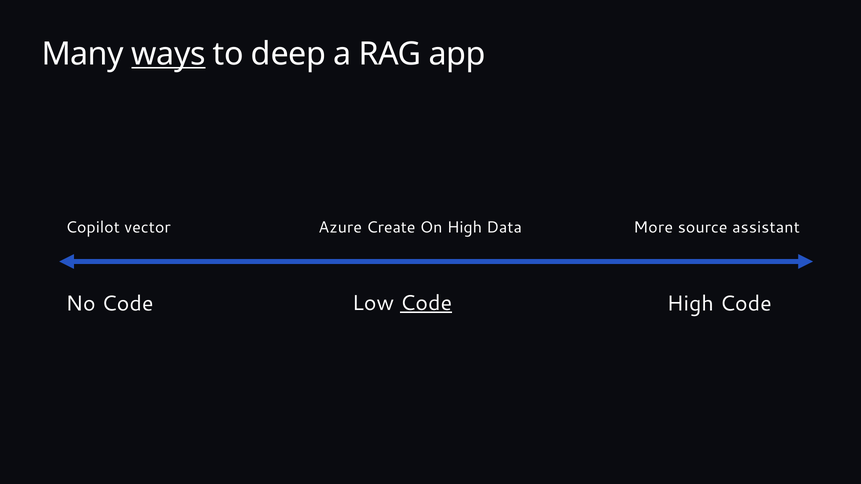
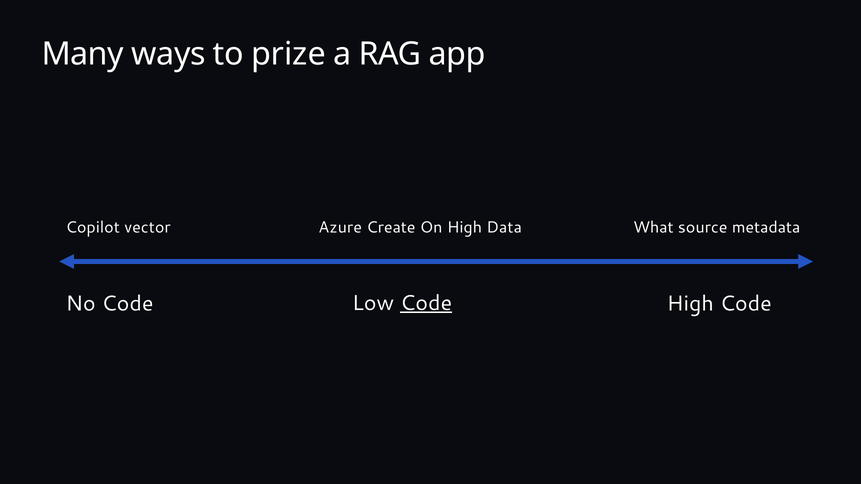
ways underline: present -> none
deep: deep -> prize
More: More -> What
assistant: assistant -> metadata
